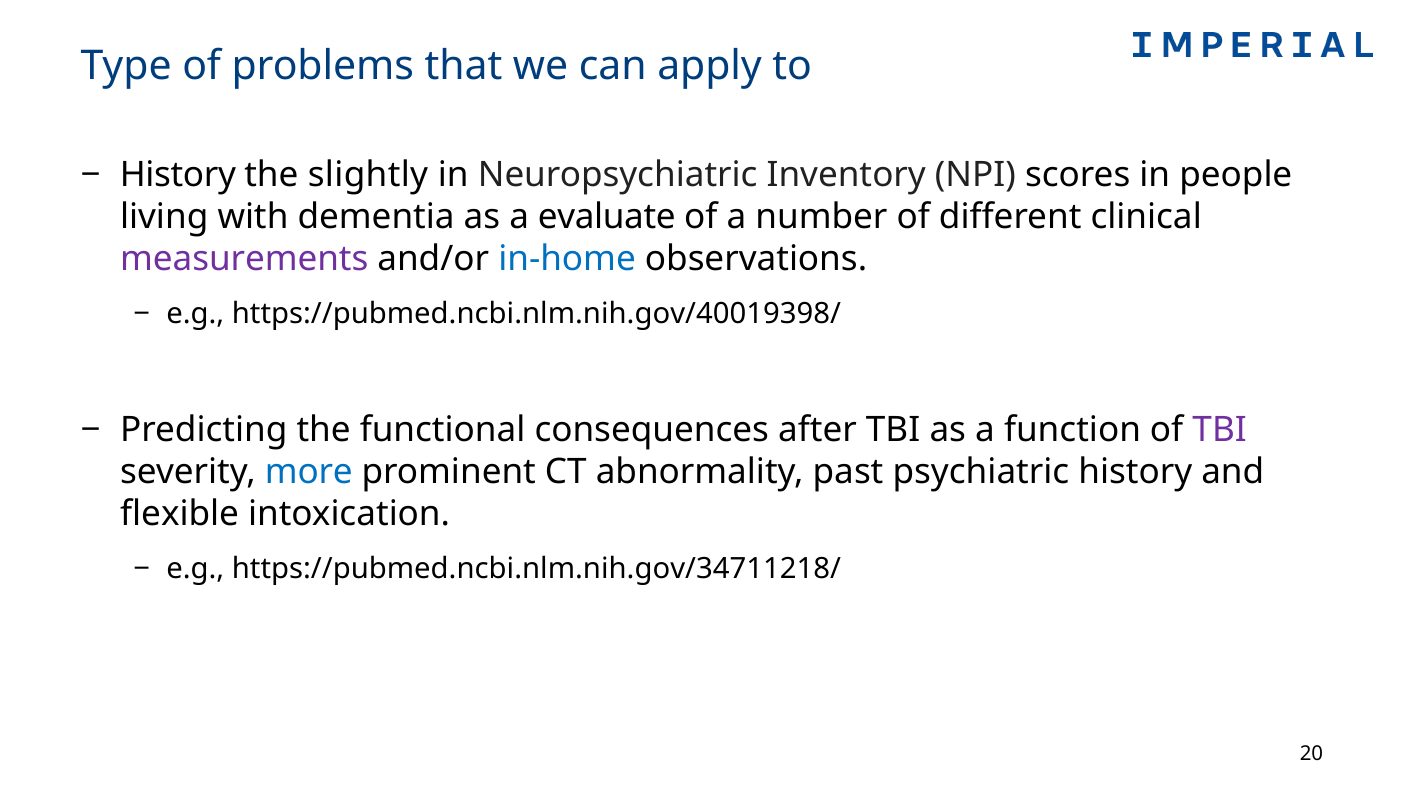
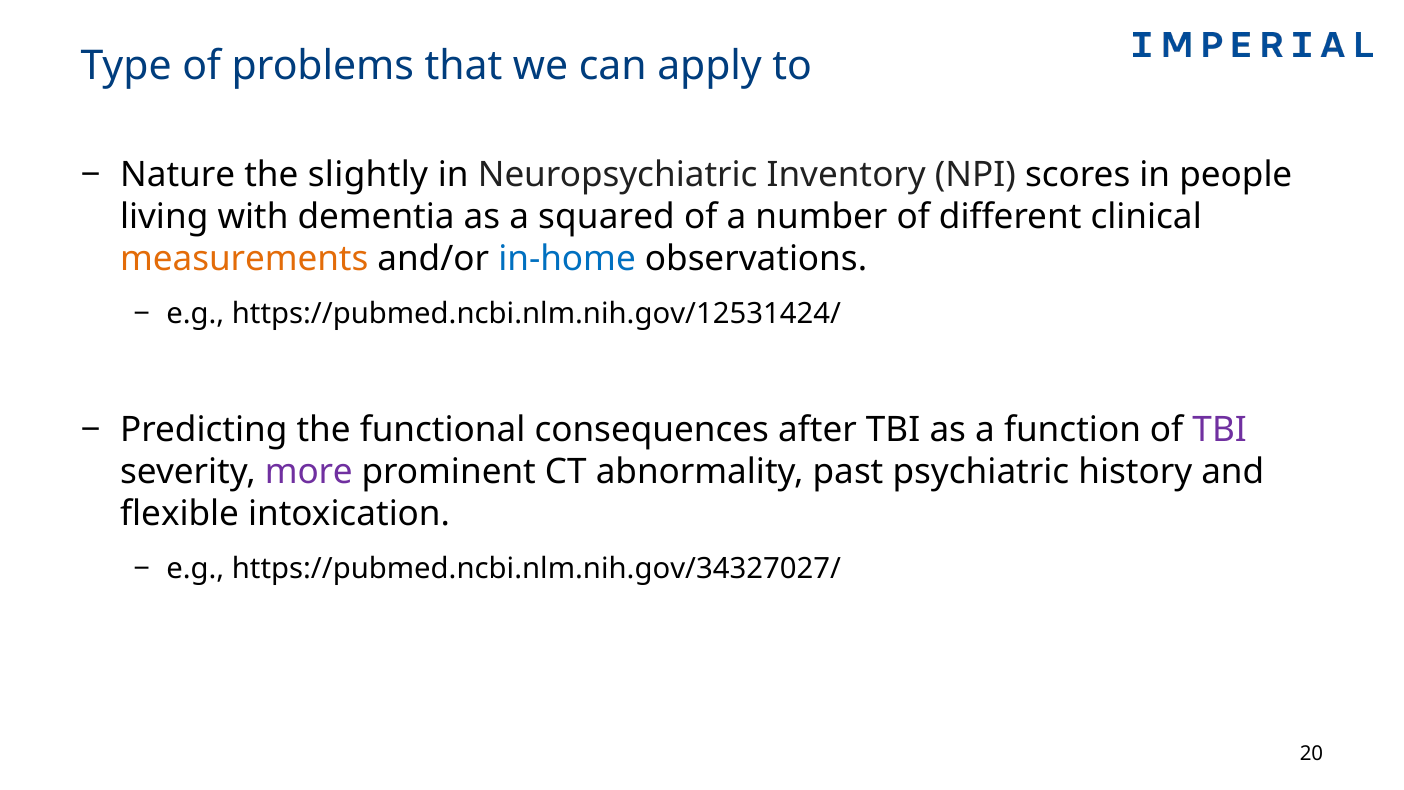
History at (178, 175): History -> Nature
evaluate: evaluate -> squared
measurements colour: purple -> orange
https://pubmed.ncbi.nlm.nih.gov/40019398/: https://pubmed.ncbi.nlm.nih.gov/40019398/ -> https://pubmed.ncbi.nlm.nih.gov/12531424/
more colour: blue -> purple
https://pubmed.ncbi.nlm.nih.gov/34711218/: https://pubmed.ncbi.nlm.nih.gov/34711218/ -> https://pubmed.ncbi.nlm.nih.gov/34327027/
